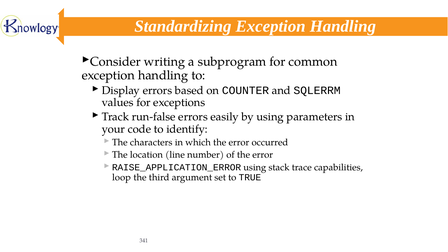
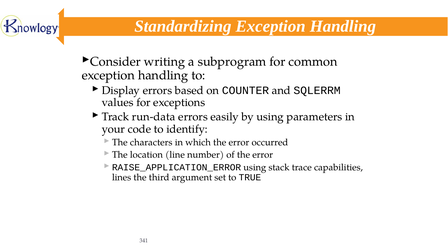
run-false: run-false -> run-data
loop: loop -> lines
